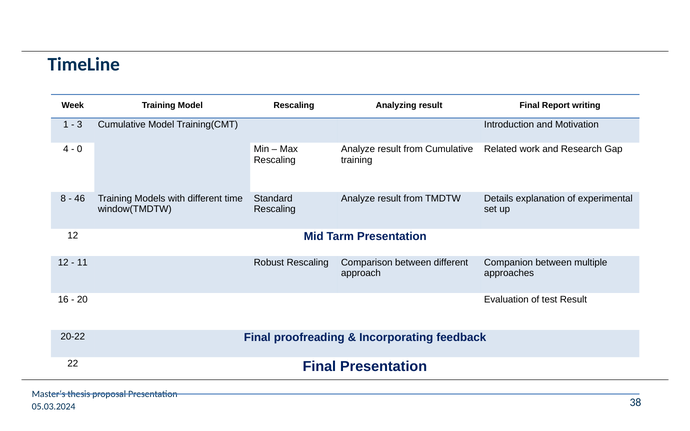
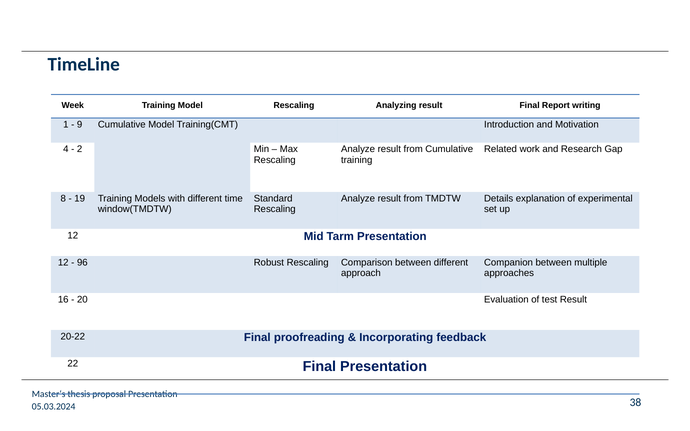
3: 3 -> 9
0: 0 -> 2
46: 46 -> 19
11: 11 -> 96
